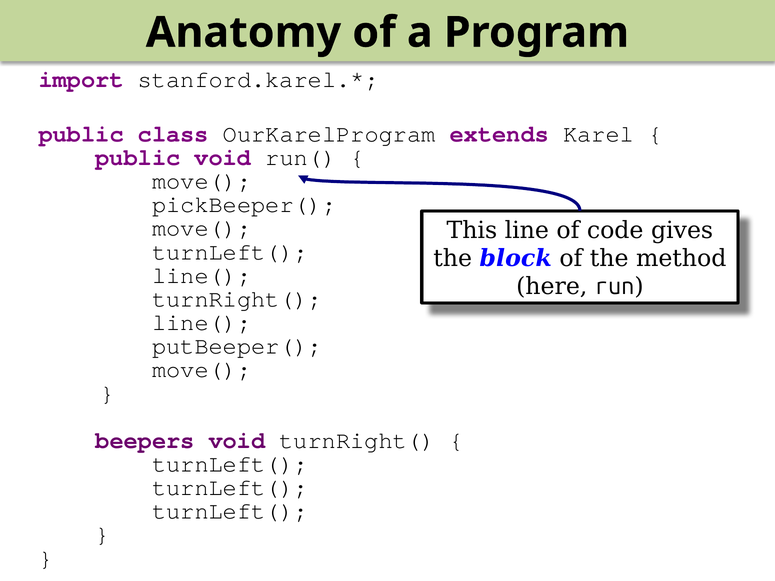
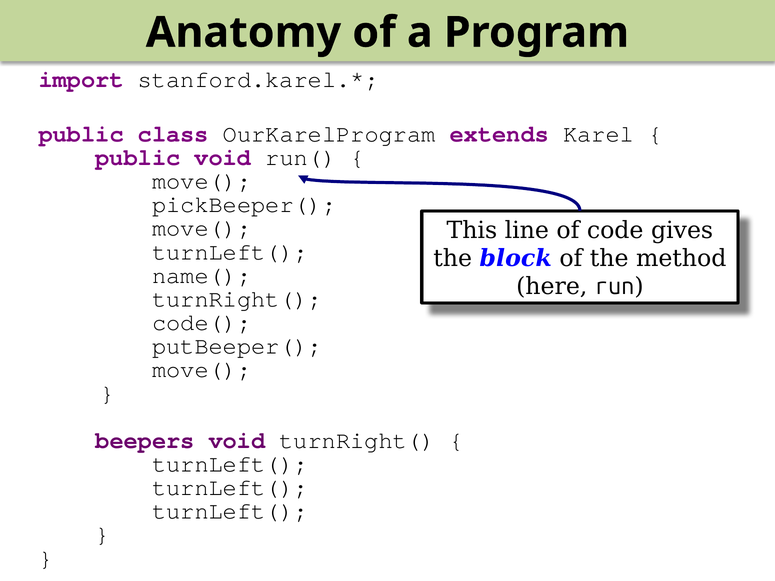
line( at (202, 275): line( -> name(
line( at (202, 323): line( -> code(
